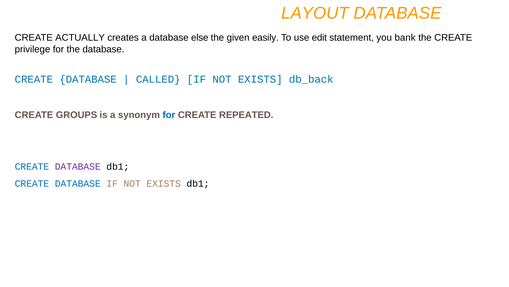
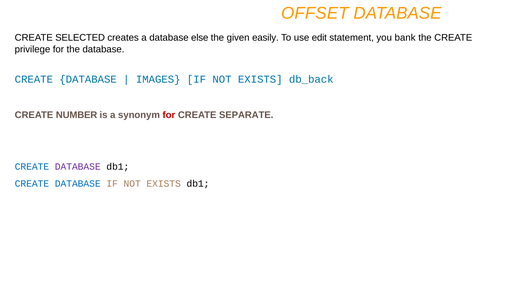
LAYOUT: LAYOUT -> OFFSET
ACTUALLY: ACTUALLY -> SELECTED
CALLED: CALLED -> IMAGES
GROUPS: GROUPS -> NUMBER
for at (169, 115) colour: blue -> red
REPEATED: REPEATED -> SEPARATE
